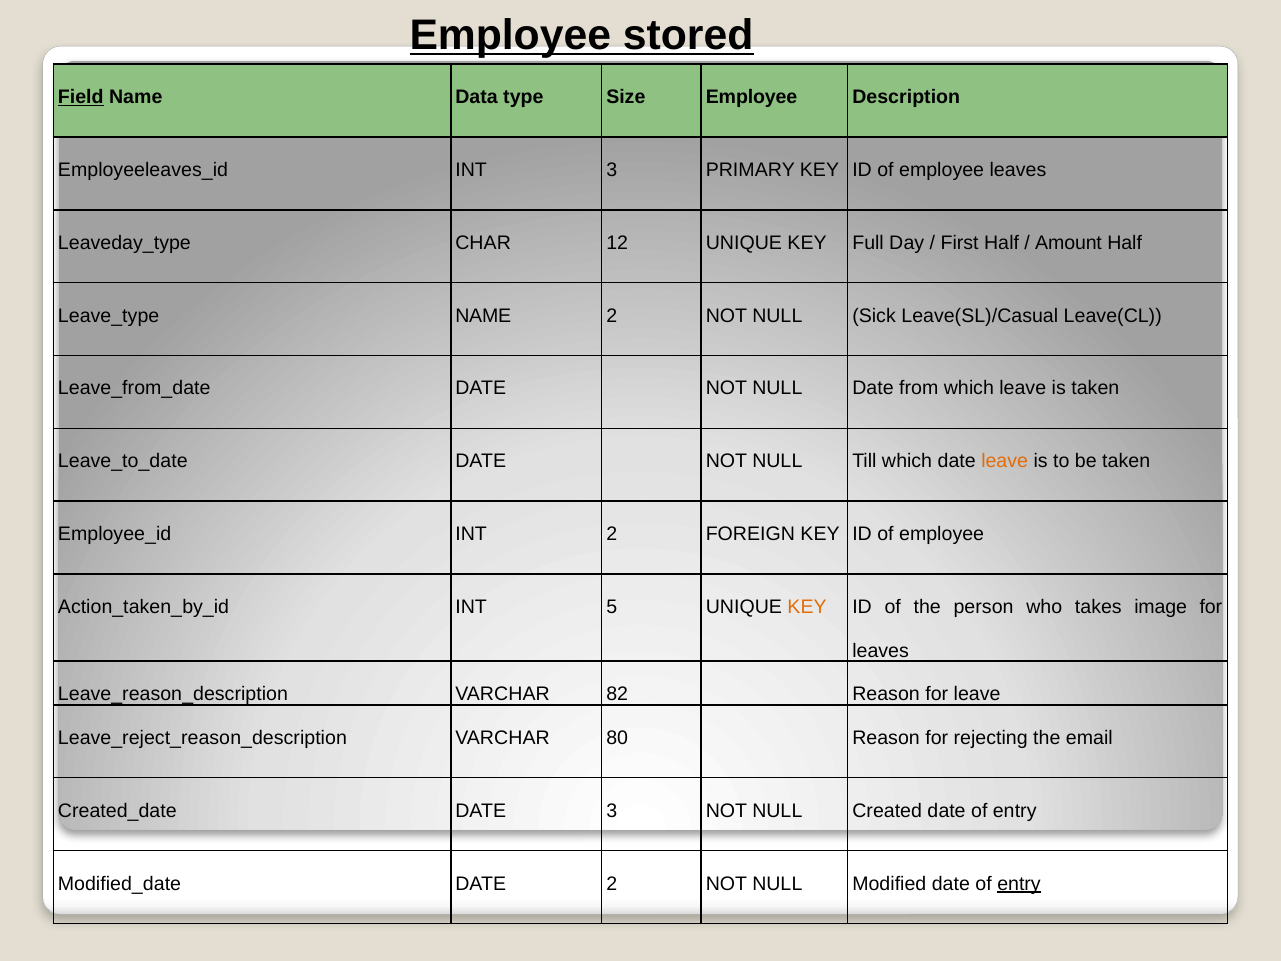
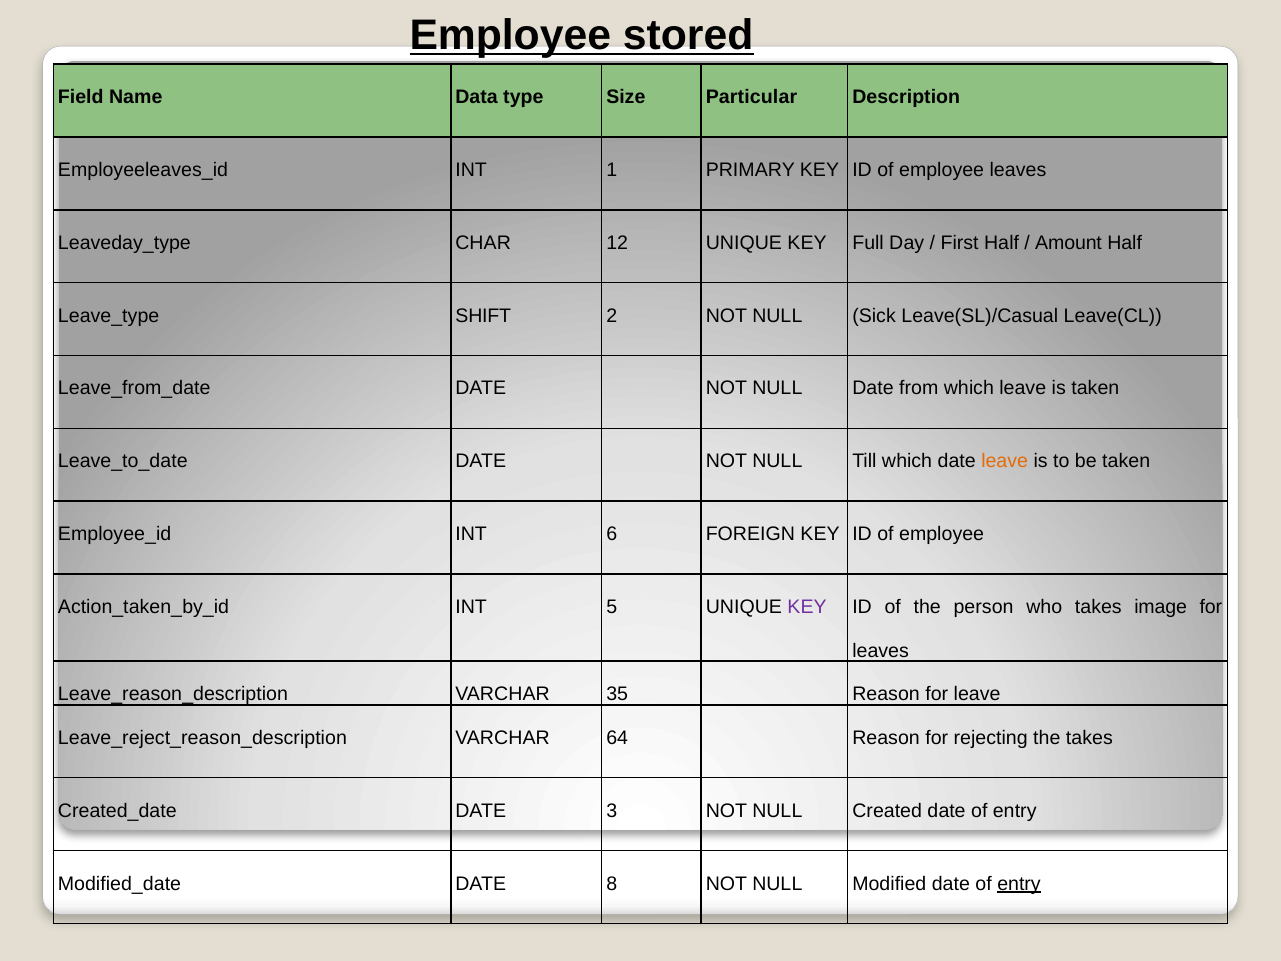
Field underline: present -> none
Size Employee: Employee -> Particular
INT 3: 3 -> 1
NAME at (483, 316): NAME -> SHIFT
INT 2: 2 -> 6
KEY at (807, 607) colour: orange -> purple
82: 82 -> 35
80: 80 -> 64
the email: email -> takes
DATE 2: 2 -> 8
